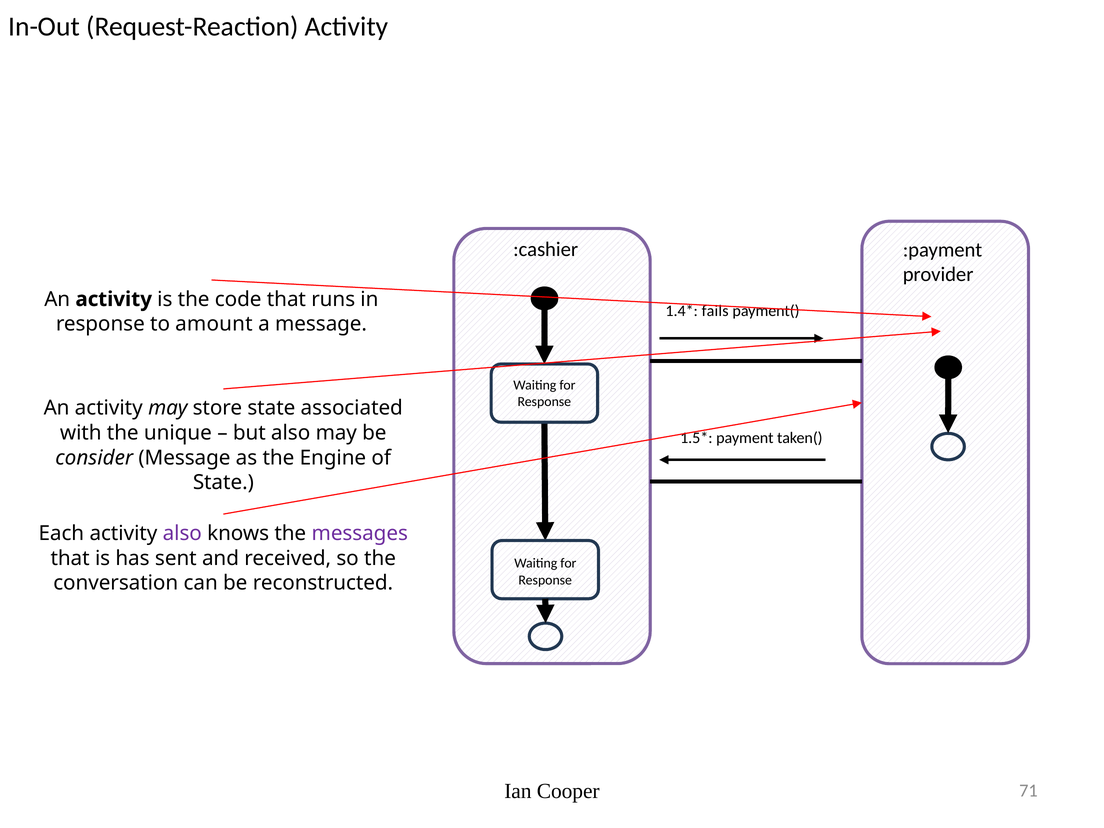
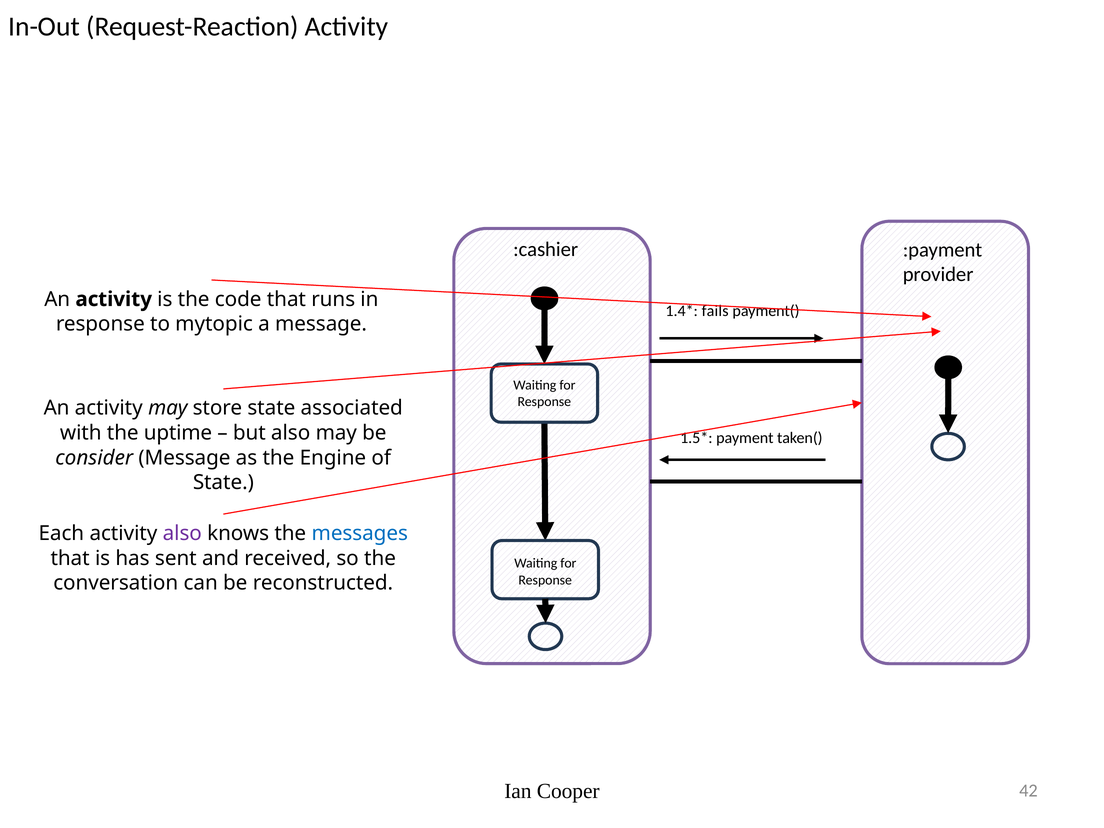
amount: amount -> mytopic
unique: unique -> uptime
messages colour: purple -> blue
71: 71 -> 42
